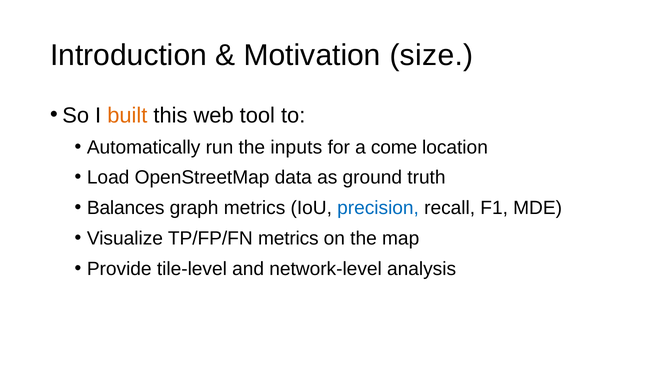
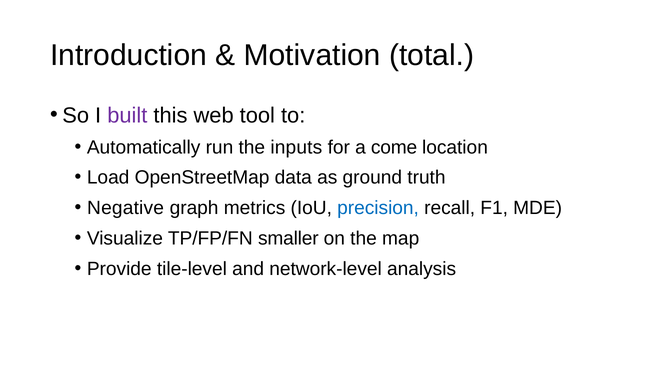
size: size -> total
built colour: orange -> purple
Balances: Balances -> Negative
TP/FP/FN metrics: metrics -> smaller
